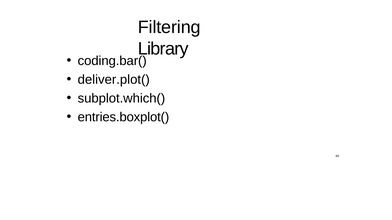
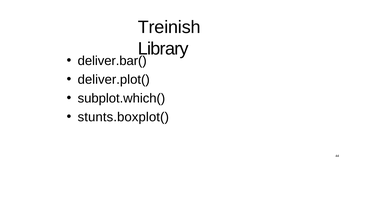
Filtering: Filtering -> Treinish
coding.bar(: coding.bar( -> deliver.bar(
entries.boxplot(: entries.boxplot( -> stunts.boxplot(
